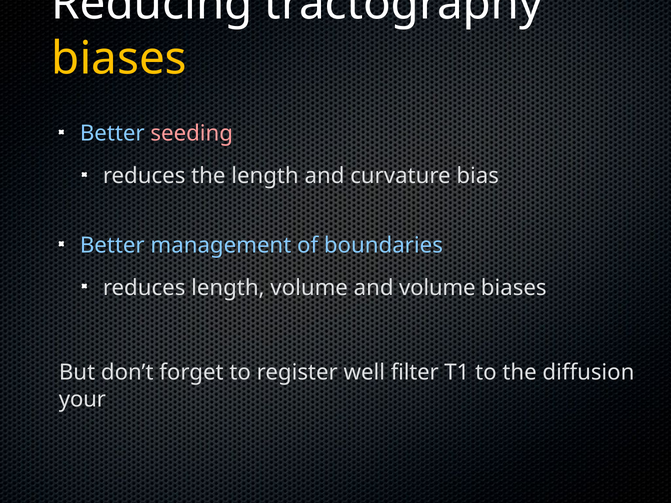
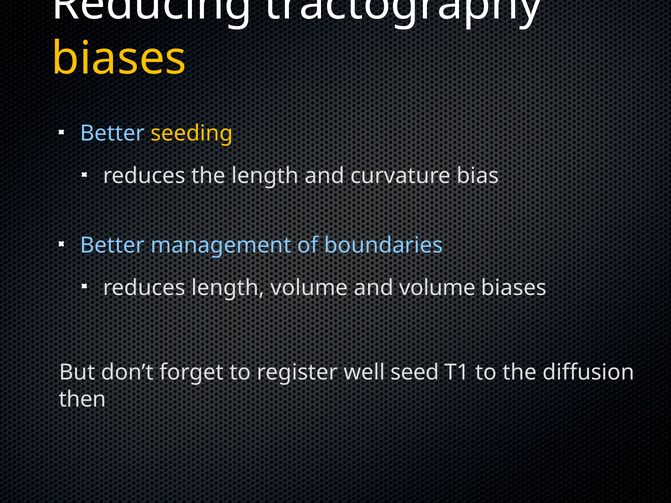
seeding colour: pink -> yellow
filter: filter -> seed
your: your -> then
